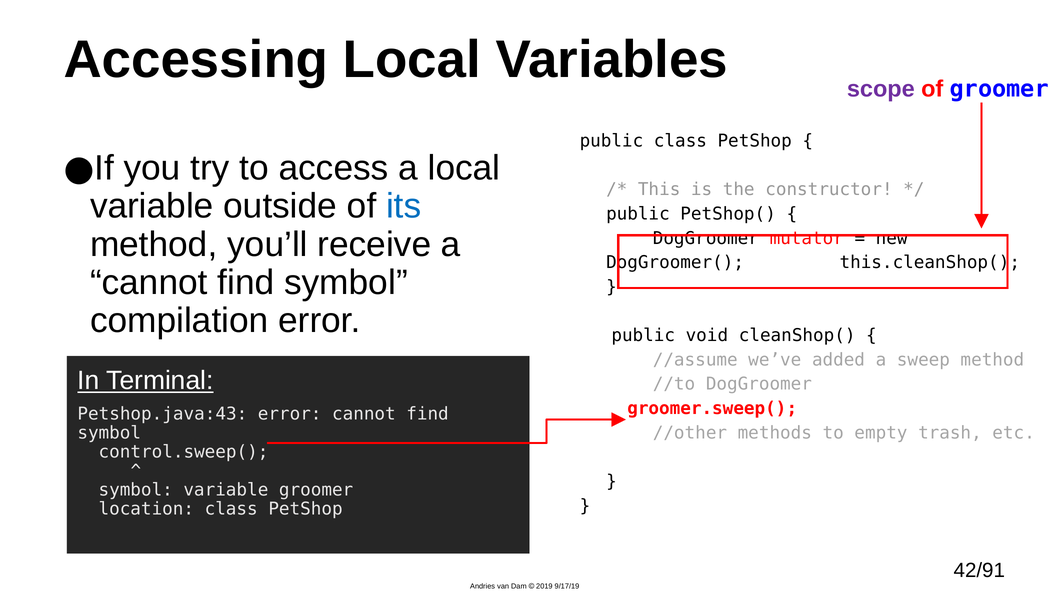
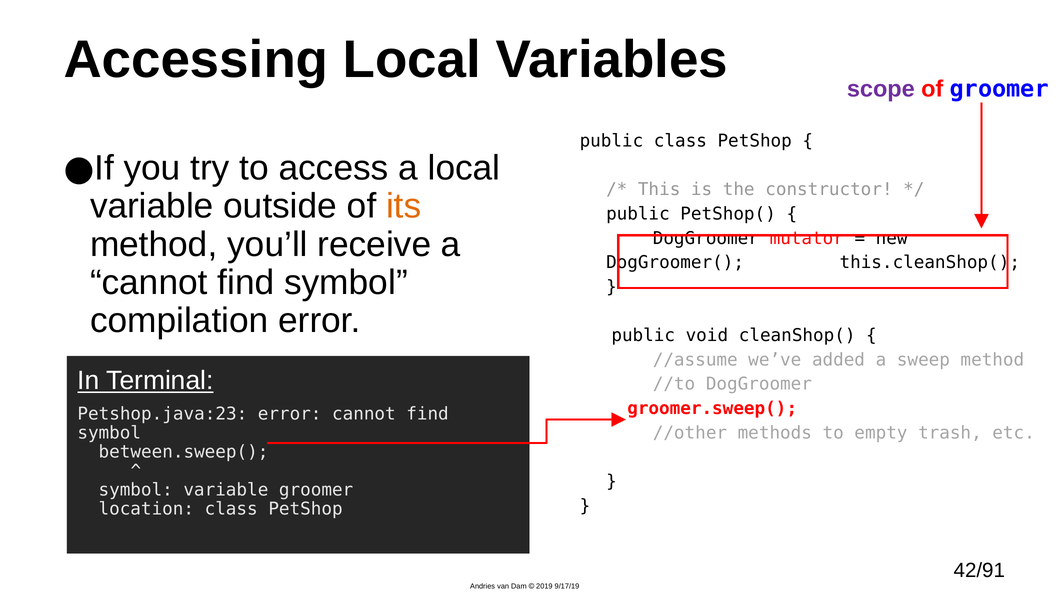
its colour: blue -> orange
Petshop.java:43: Petshop.java:43 -> Petshop.java:23
control.sweep(: control.sweep( -> between.sweep(
